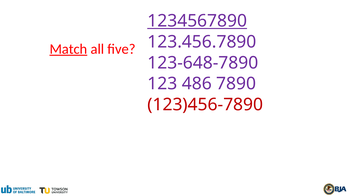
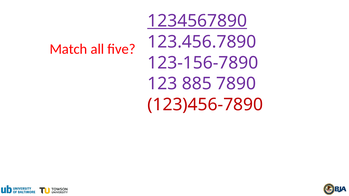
Match underline: present -> none
123-648-7890: 123-648-7890 -> 123-156-7890
486: 486 -> 885
